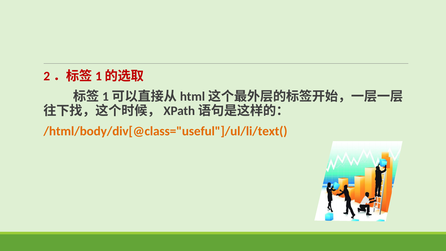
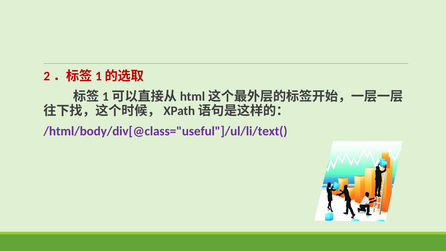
/html/body/div[@class="useful"]/ul/li/text( colour: orange -> purple
